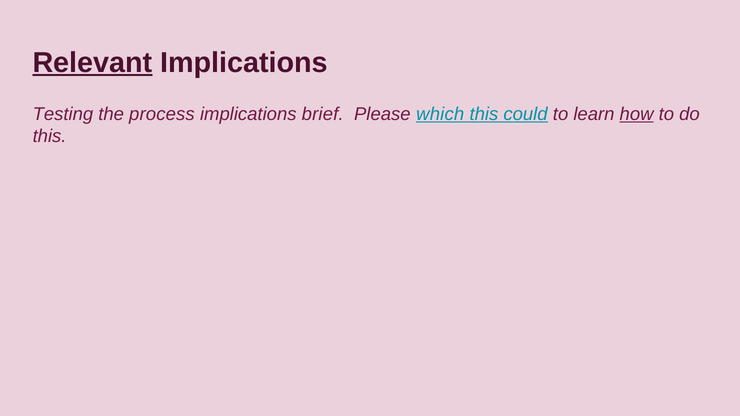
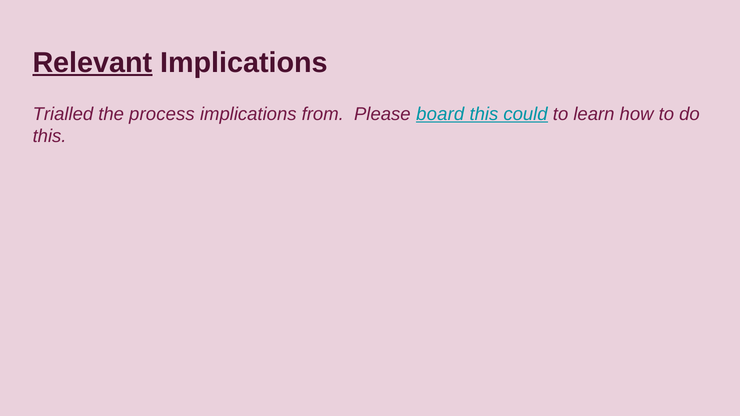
Testing: Testing -> Trialled
brief: brief -> from
which: which -> board
how underline: present -> none
